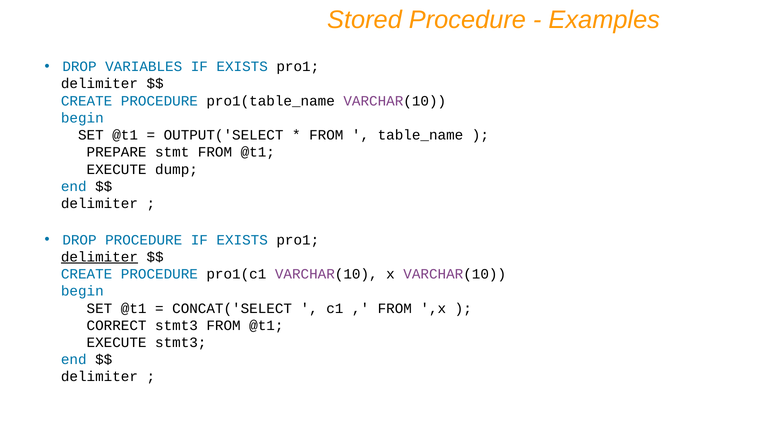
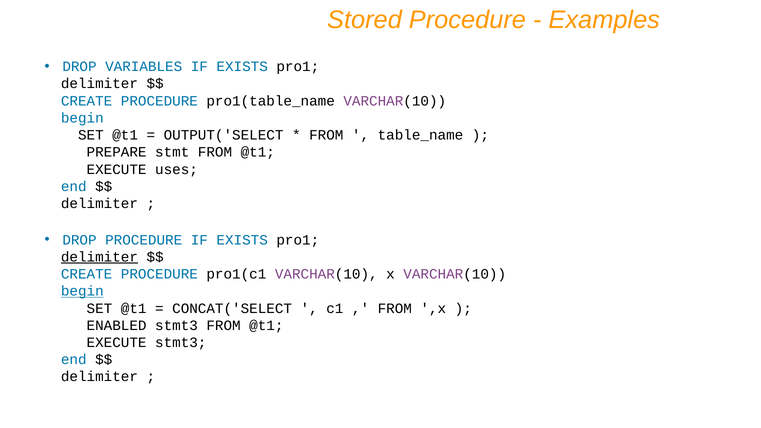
dump: dump -> uses
begin at (82, 291) underline: none -> present
CORRECT: CORRECT -> ENABLED
